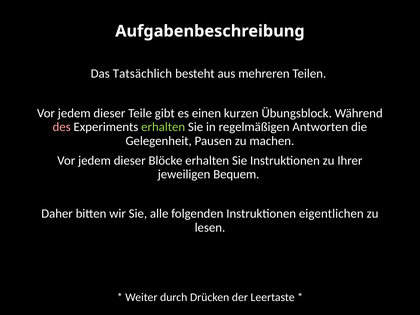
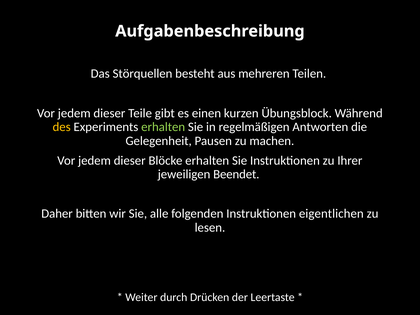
Tatsächlich: Tatsächlich -> Störquellen
des colour: pink -> yellow
Bequem: Bequem -> Beendet
